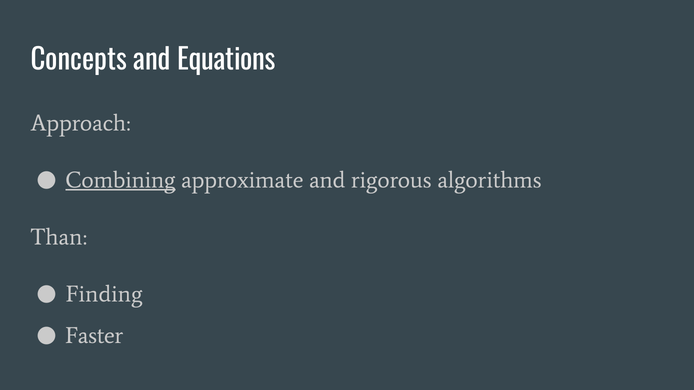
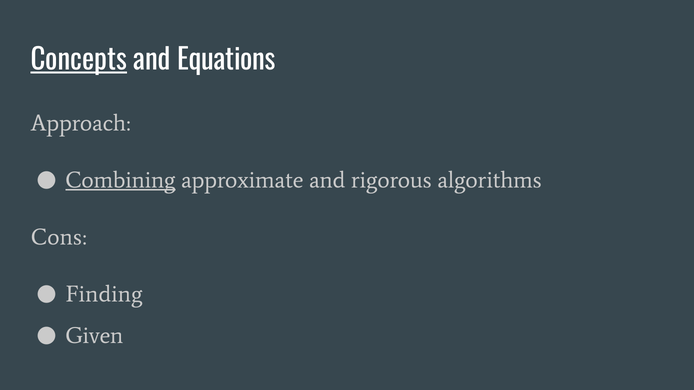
Concepts underline: none -> present
Than: Than -> Cons
Faster: Faster -> Given
